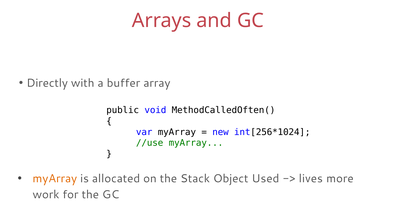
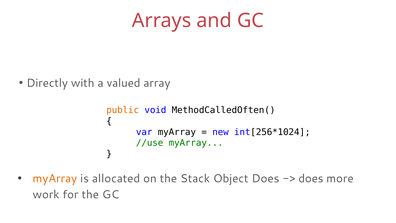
buffer: buffer -> valued
public colour: black -> orange
Object Used: Used -> Does
lives at (311, 178): lives -> does
